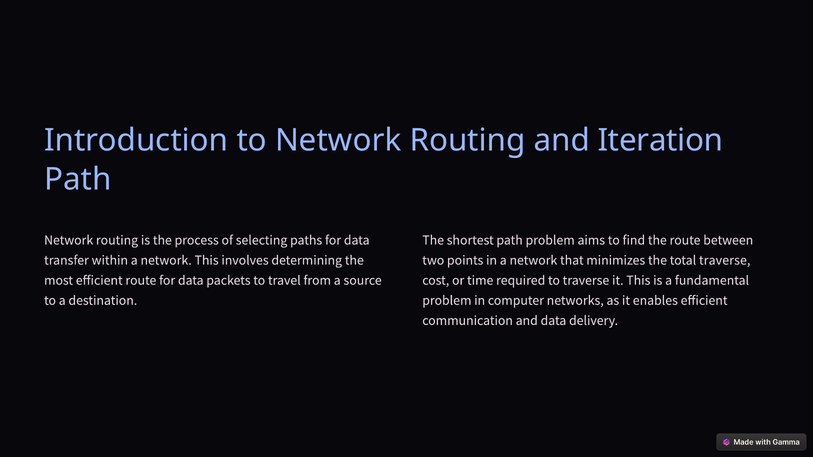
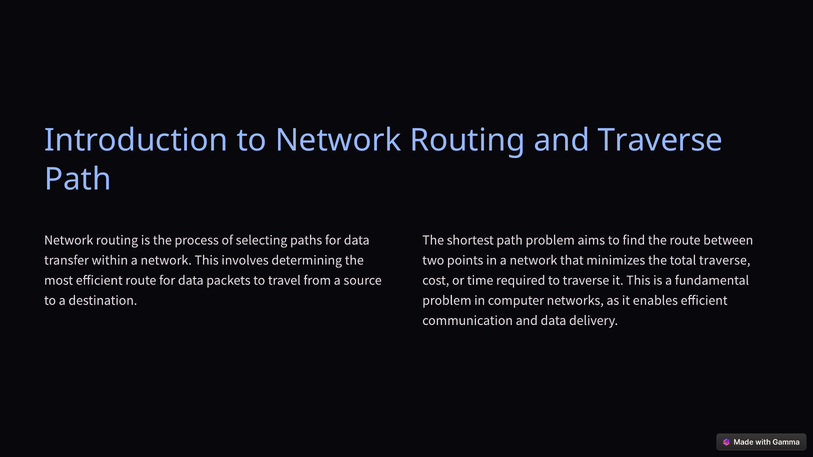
and Iteration: Iteration -> Traverse
